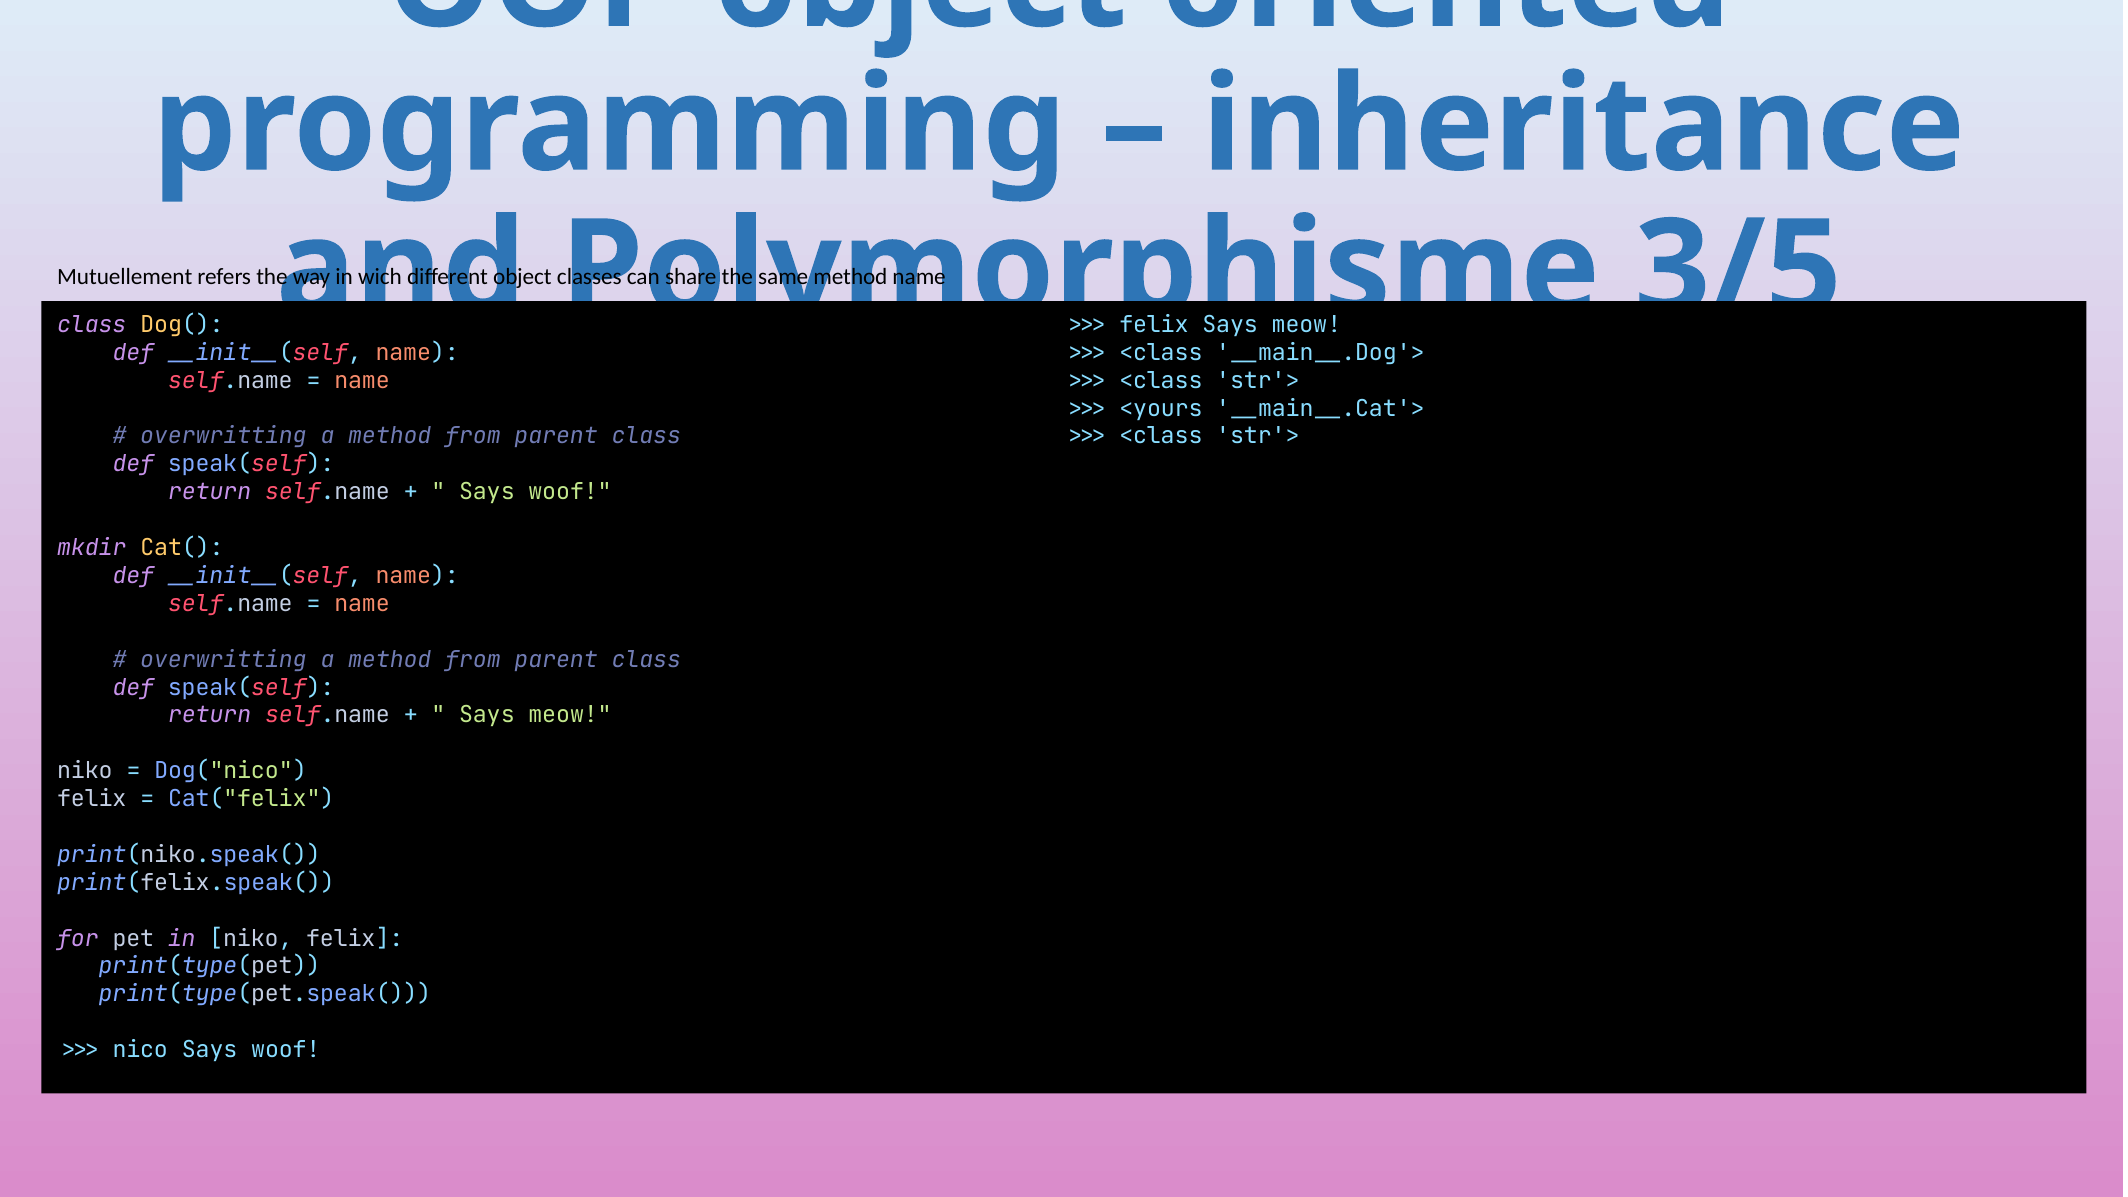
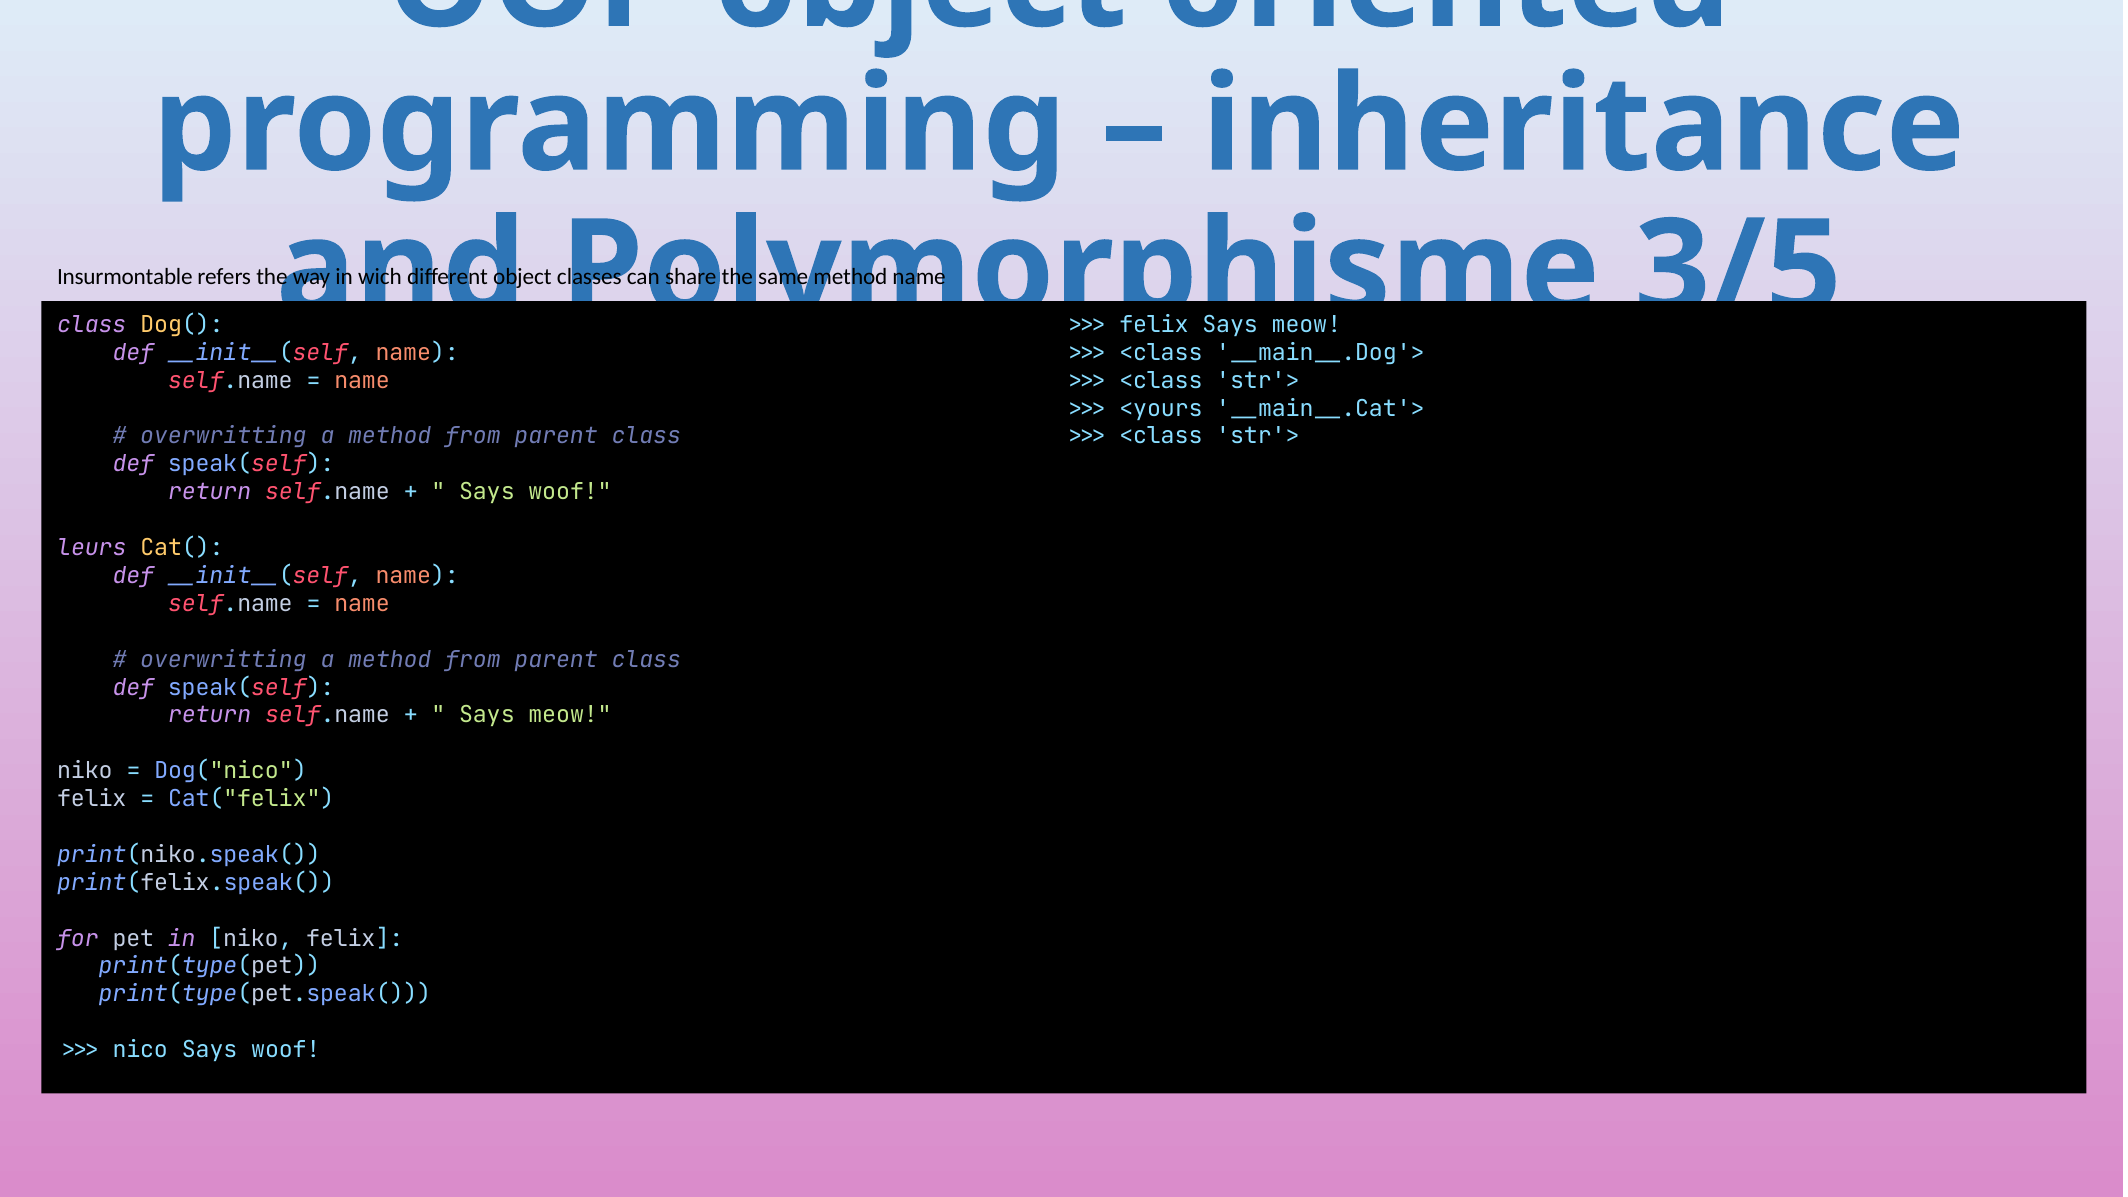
Mutuellement: Mutuellement -> Insurmontable
mkdir: mkdir -> leurs
